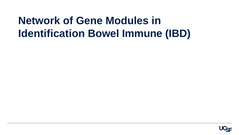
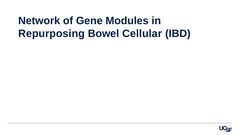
Identification: Identification -> Repurposing
Immune: Immune -> Cellular
